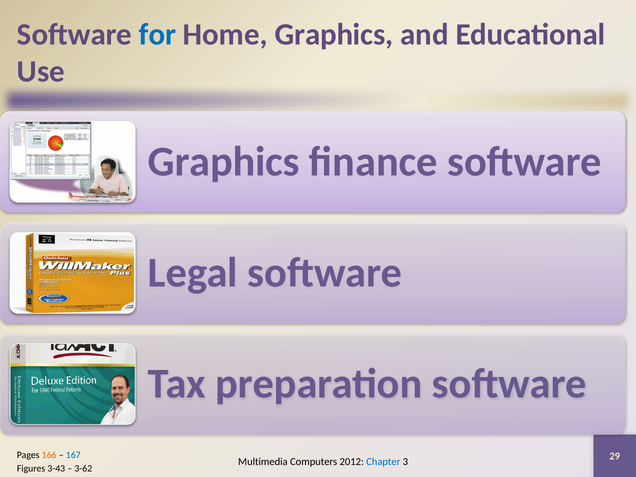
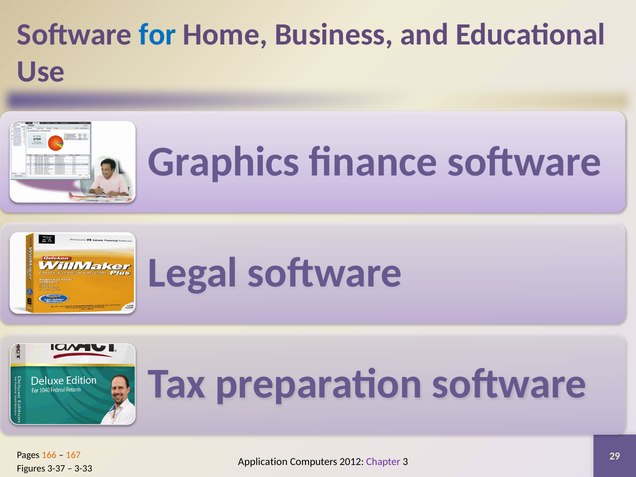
Home Graphics: Graphics -> Business
167 colour: blue -> orange
Multimedia: Multimedia -> Application
Chapter colour: blue -> purple
3-43: 3-43 -> 3-37
3-62: 3-62 -> 3-33
